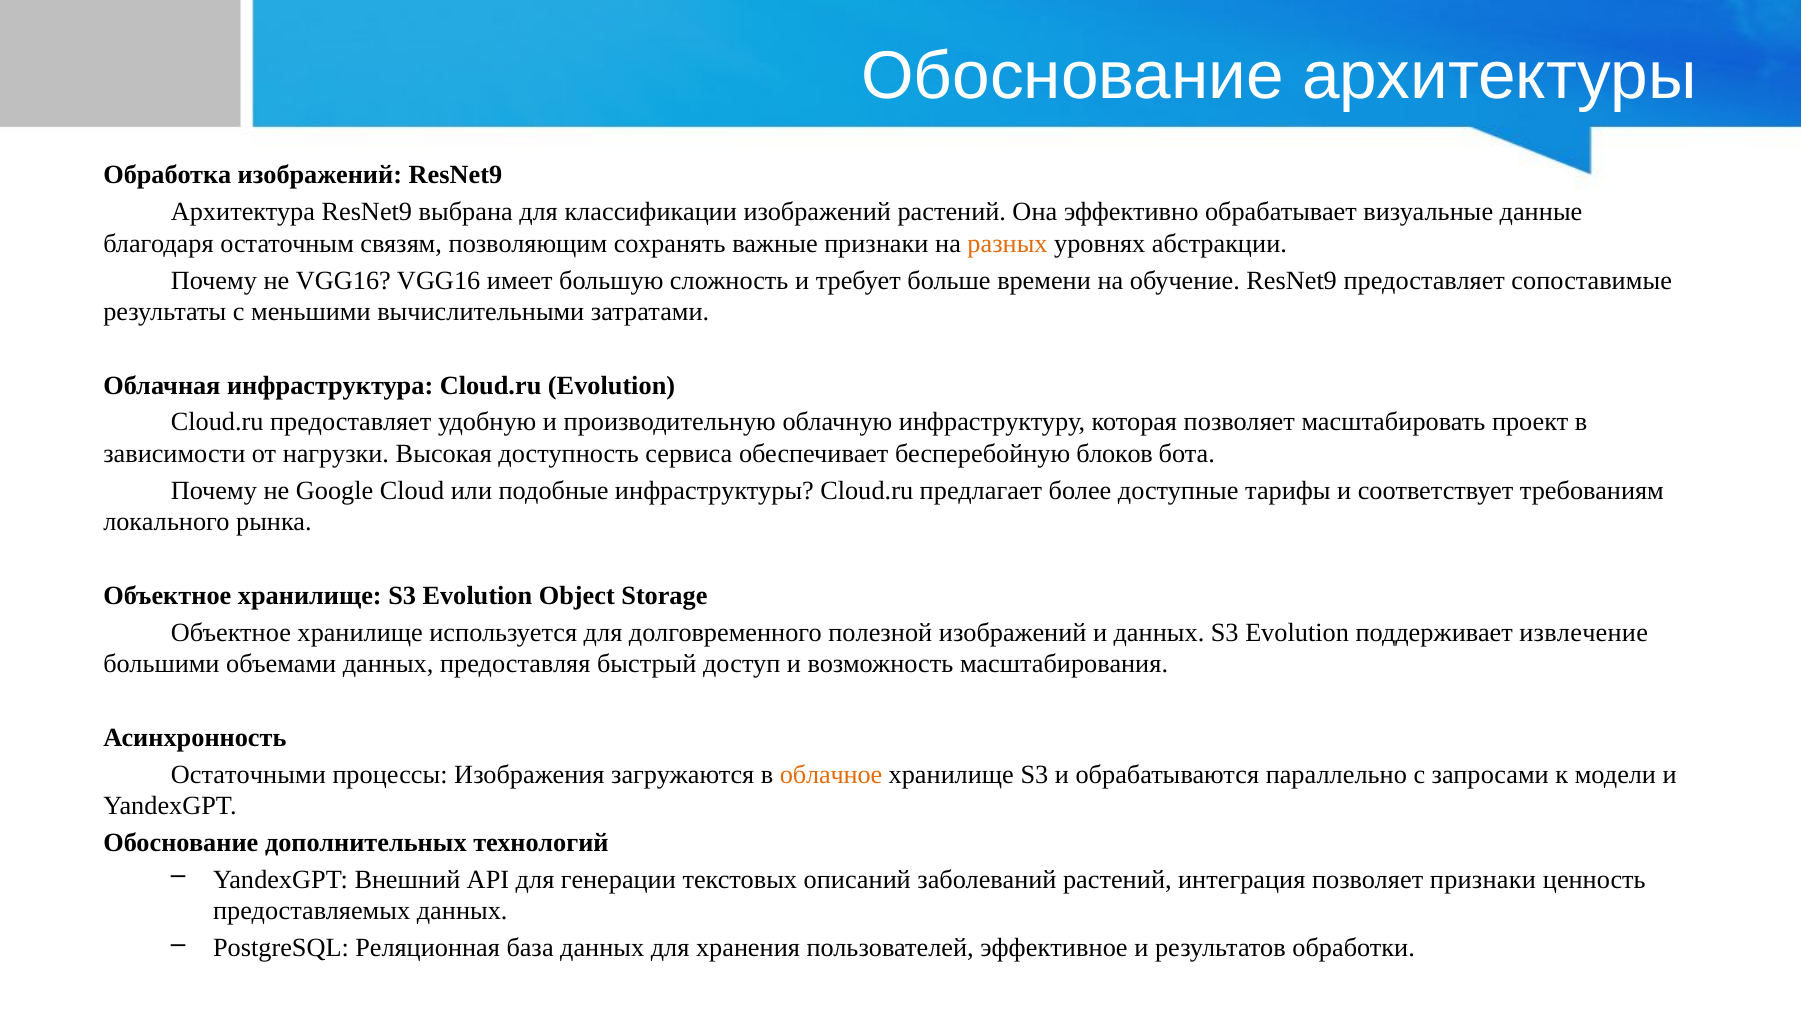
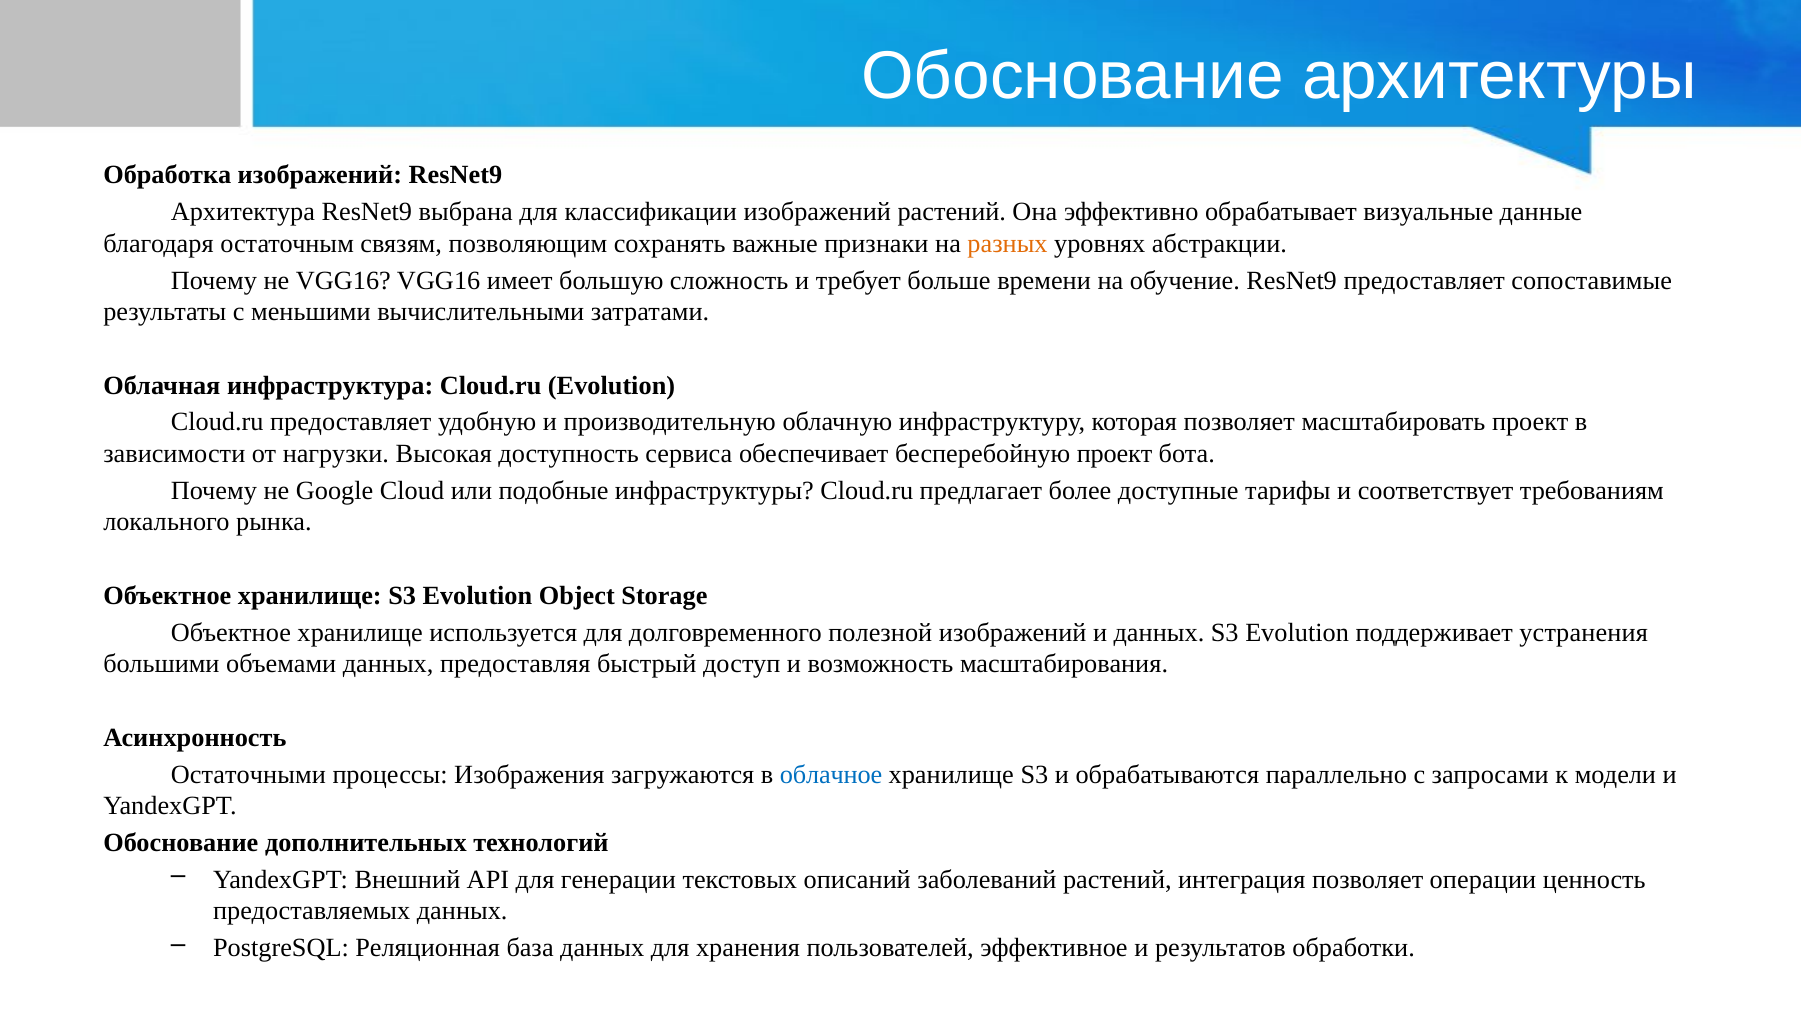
бесперебойную блоков: блоков -> проект
извлечение: извлечение -> устранения
облачное colour: orange -> blue
позволяет признаки: признаки -> операции
